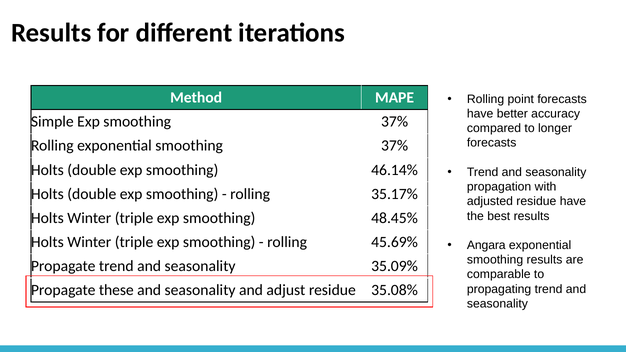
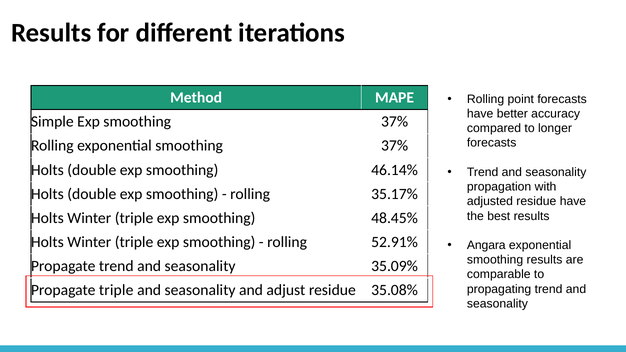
45.69%: 45.69% -> 52.91%
Propagate these: these -> triple
